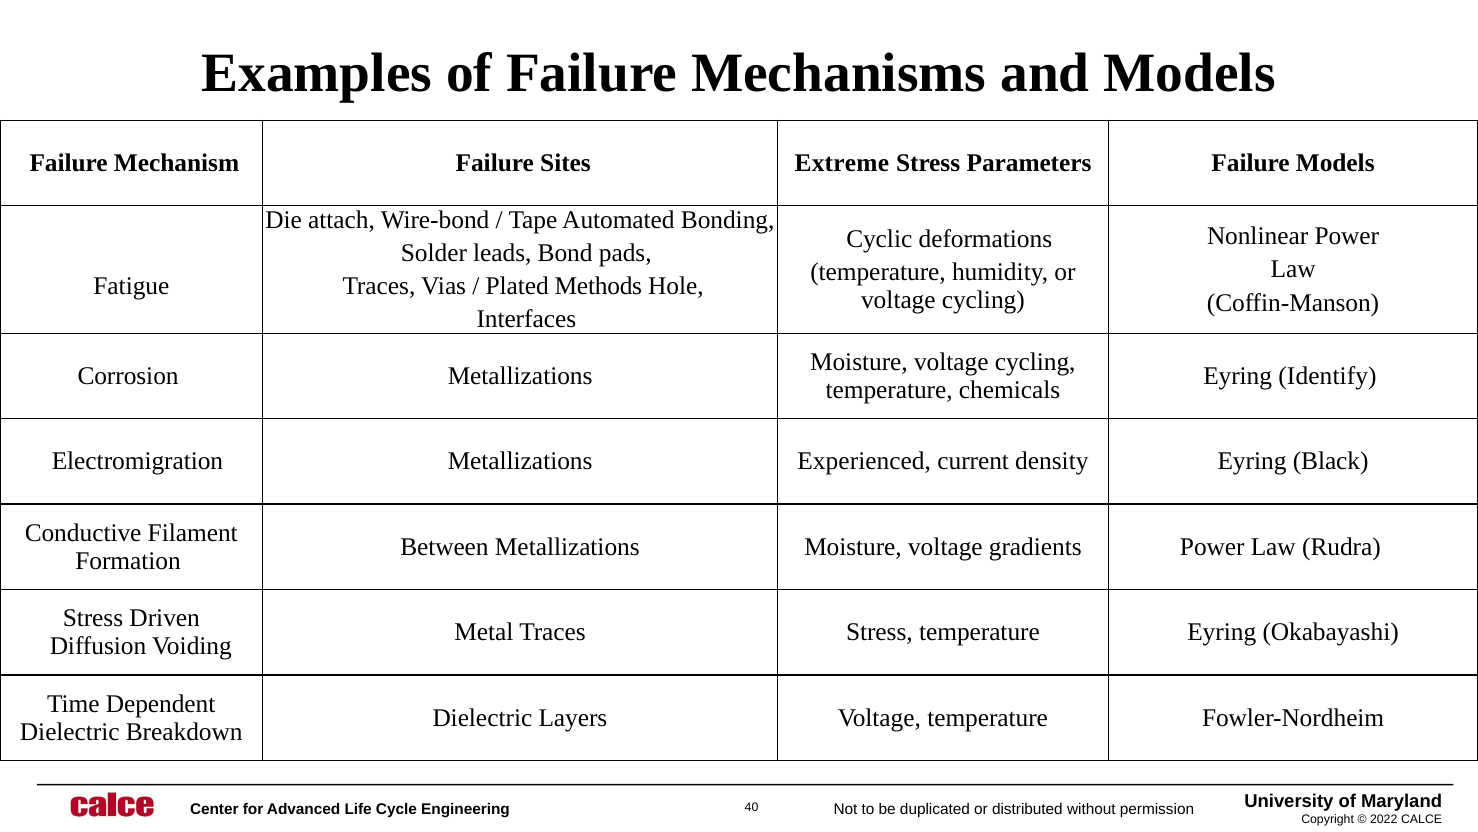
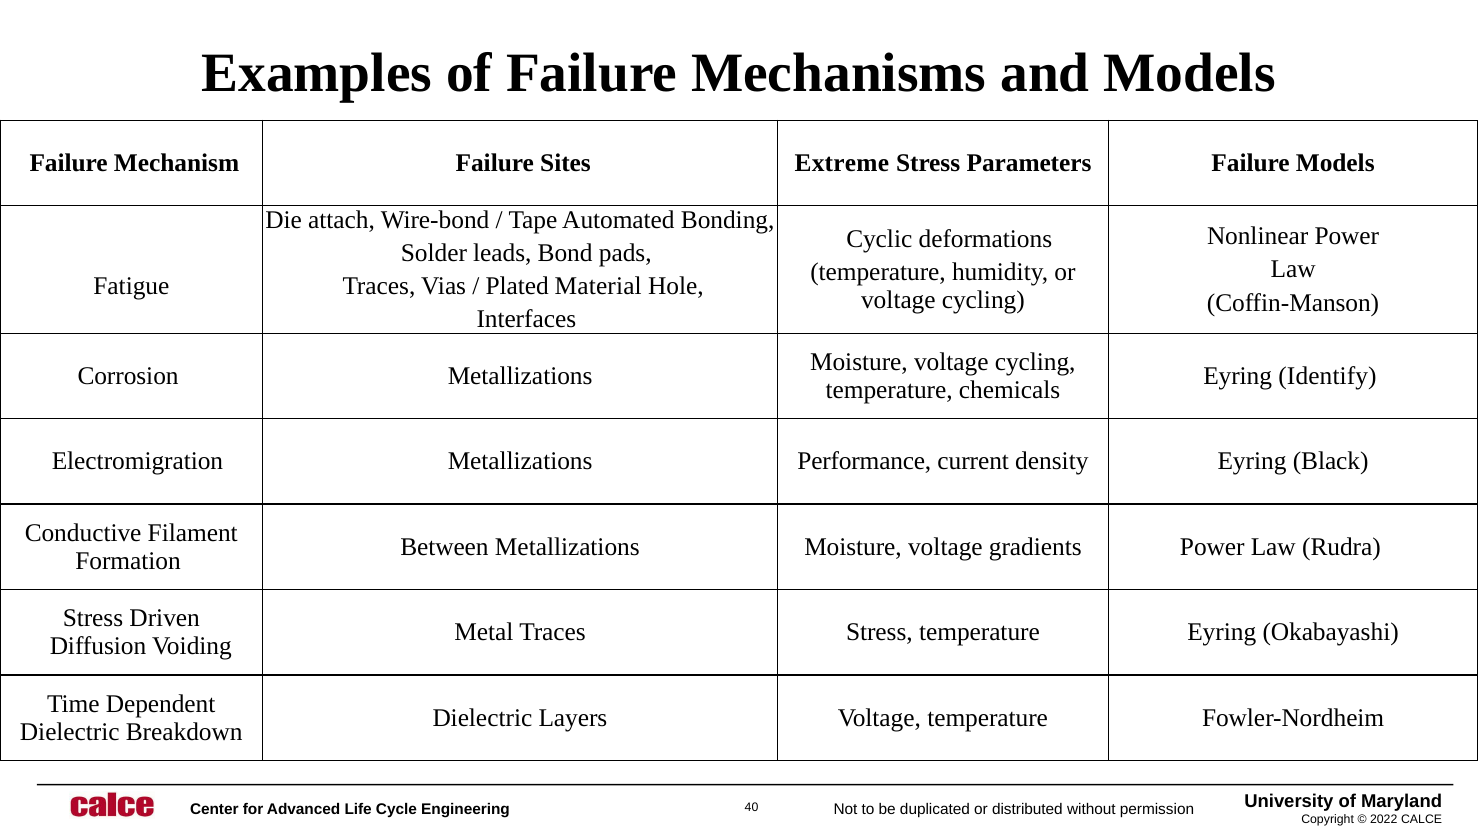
Methods: Methods -> Material
Experienced: Experienced -> Performance
